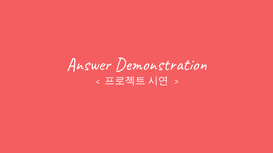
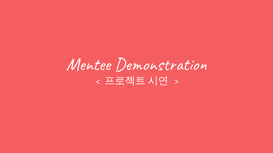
Answer: Answer -> Mentee
